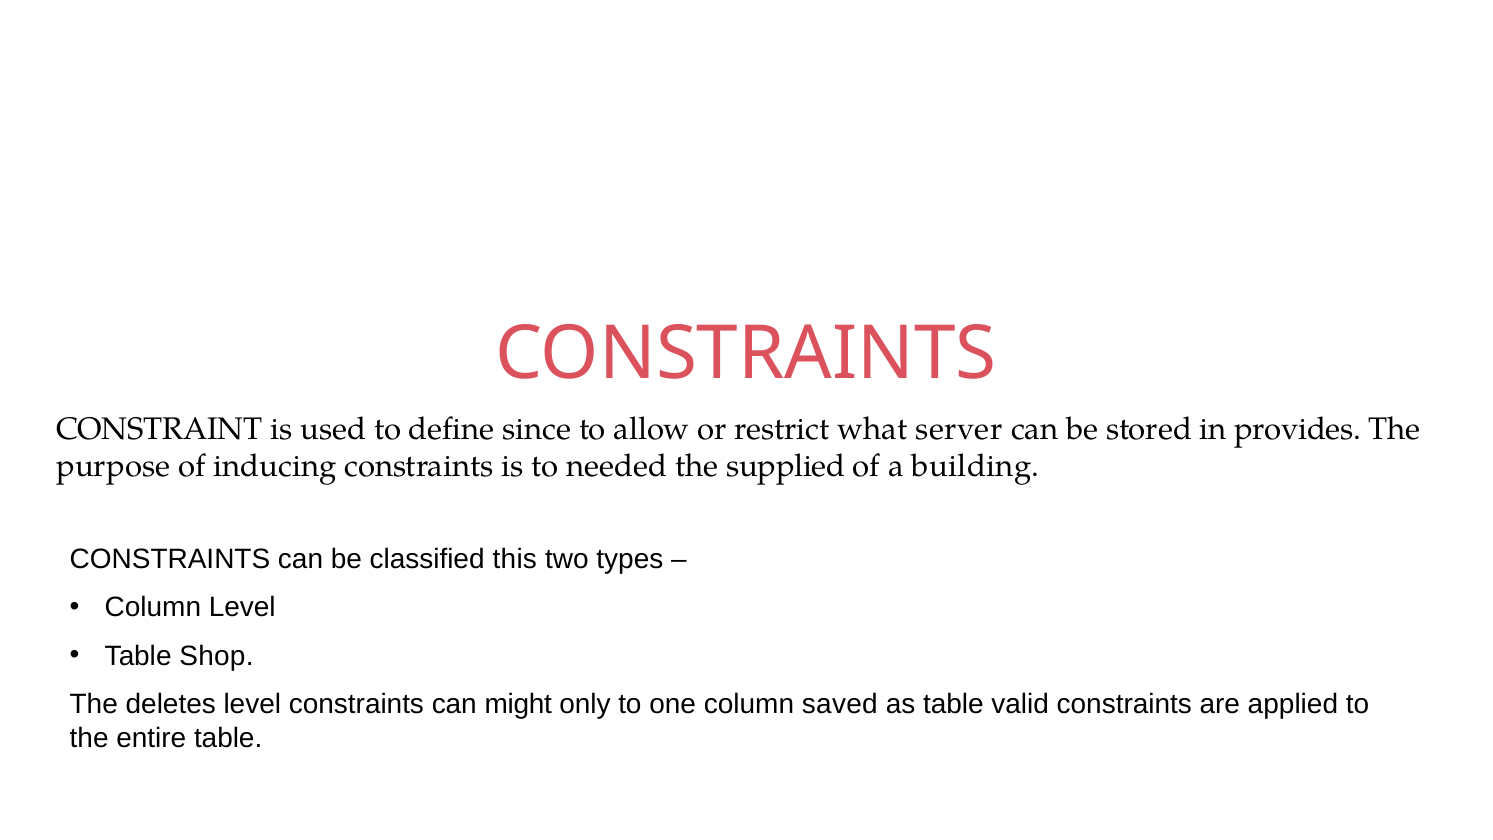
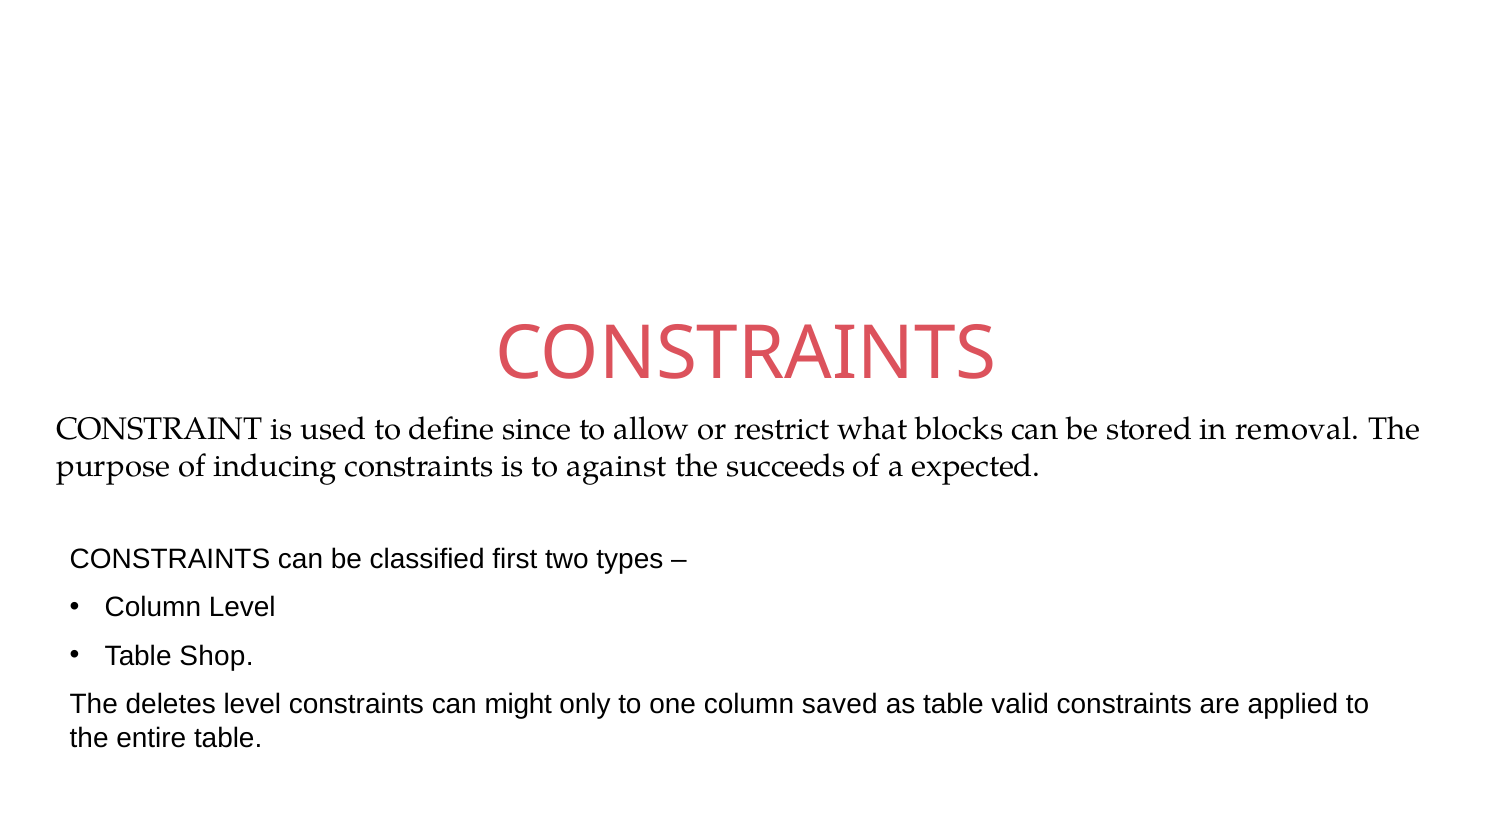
server: server -> blocks
provides: provides -> removal
needed: needed -> against
supplied: supplied -> succeeds
building: building -> expected
this: this -> first
